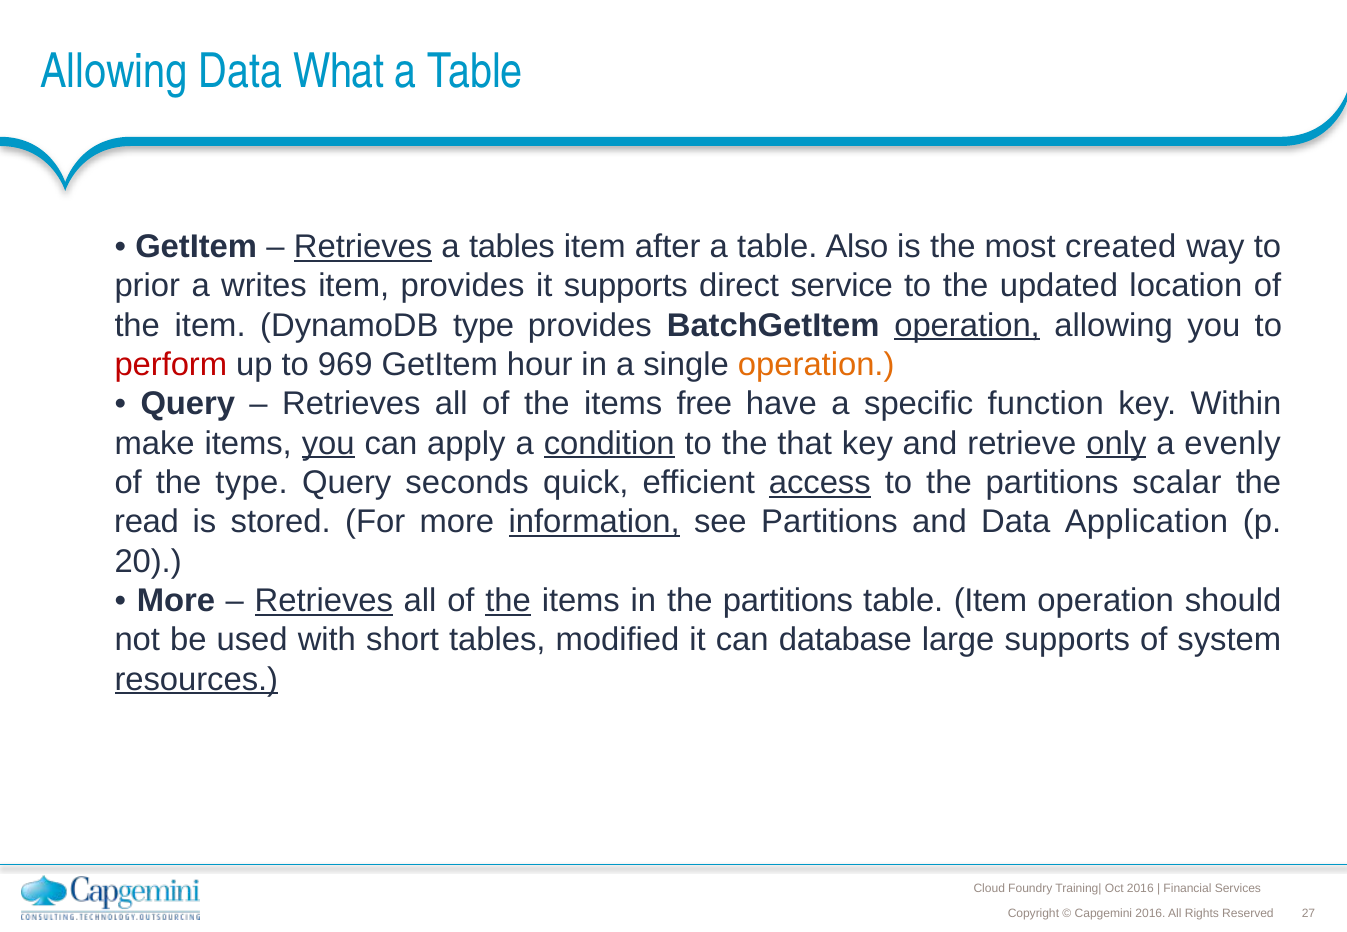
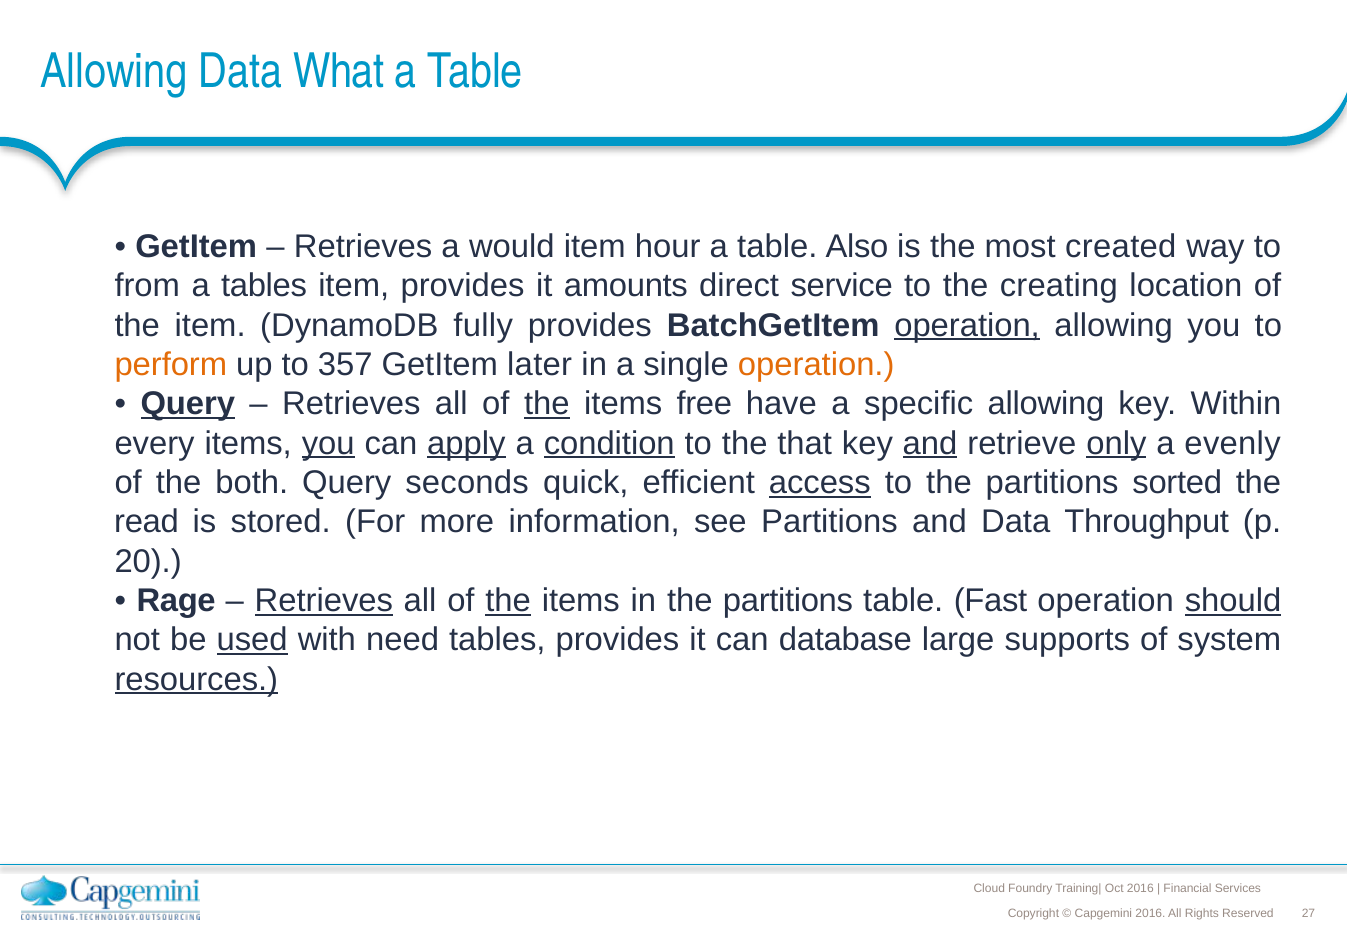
Retrieves at (363, 247) underline: present -> none
a tables: tables -> would
after: after -> hour
prior: prior -> from
a writes: writes -> tables
it supports: supports -> amounts
updated: updated -> creating
DynamoDB type: type -> fully
perform colour: red -> orange
969: 969 -> 357
hour: hour -> later
Query at (188, 404) underline: none -> present
the at (547, 404) underline: none -> present
specific function: function -> allowing
make: make -> every
apply underline: none -> present
and at (930, 444) underline: none -> present
the type: type -> both
scalar: scalar -> sorted
information underline: present -> none
Application: Application -> Throughput
More at (176, 601): More -> Rage
table Item: Item -> Fast
should underline: none -> present
used underline: none -> present
short: short -> need
tables modified: modified -> provides
